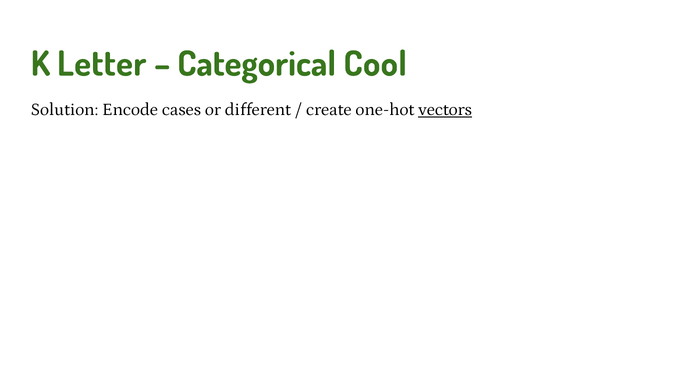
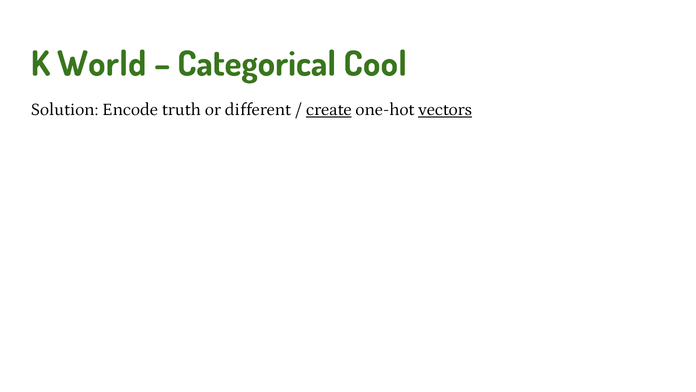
Letter: Letter -> World
cases: cases -> truth
create underline: none -> present
